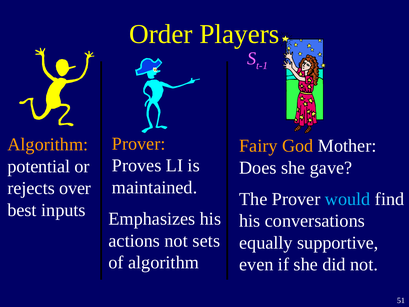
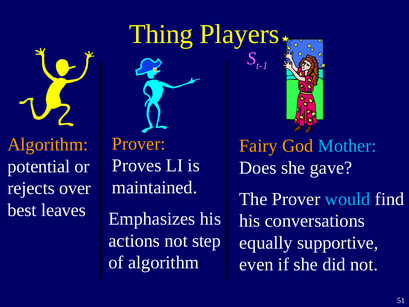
Order: Order -> Thing
Mother colour: white -> light blue
inputs: inputs -> leaves
sets: sets -> step
